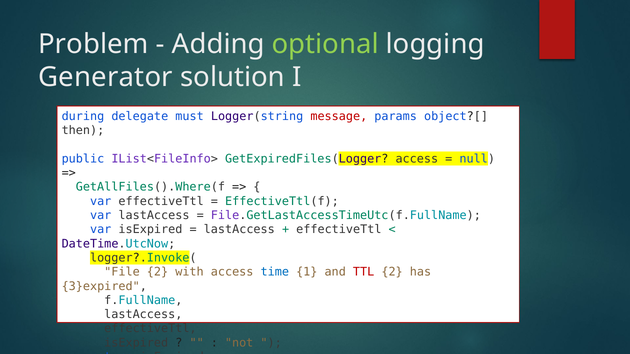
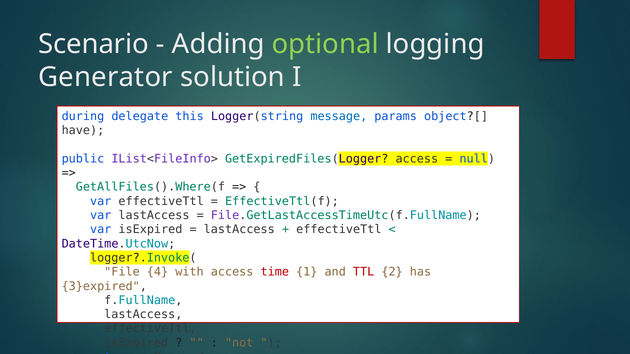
Problem: Problem -> Scenario
must: must -> this
message colour: red -> blue
then: then -> have
File 2: 2 -> 4
time colour: blue -> red
